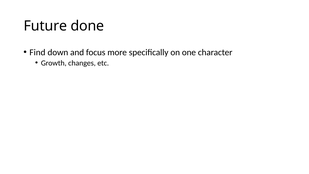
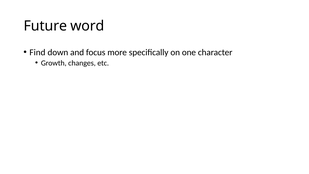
done: done -> word
